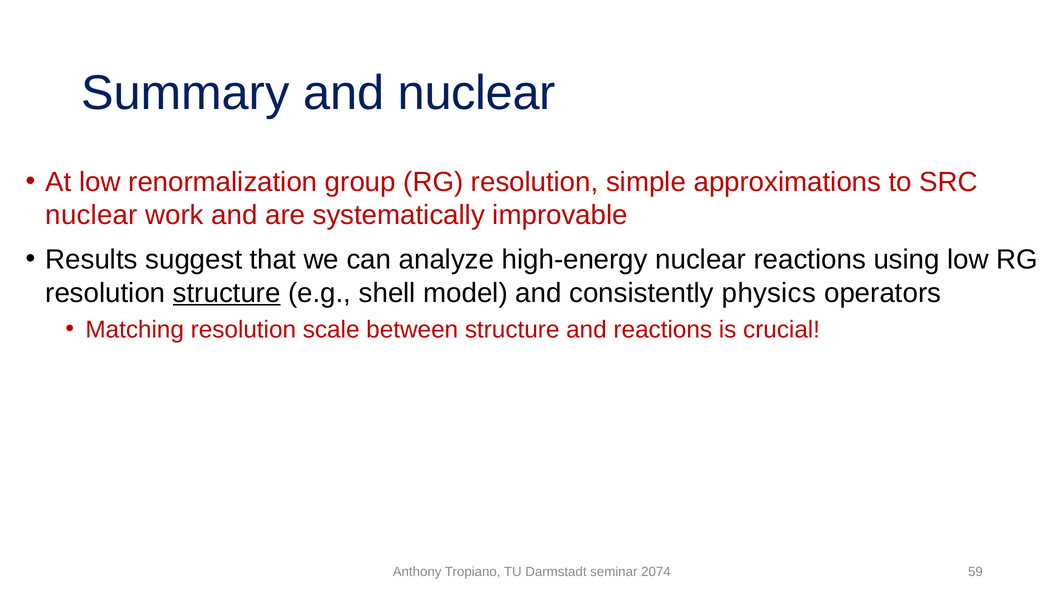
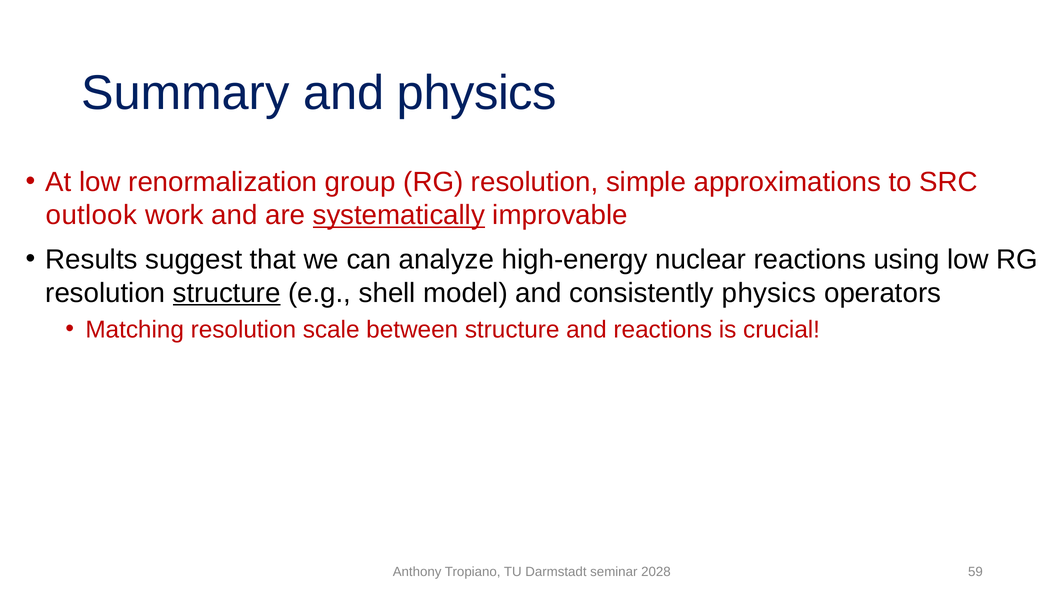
and nuclear: nuclear -> physics
nuclear at (91, 215): nuclear -> outlook
systematically underline: none -> present
2074: 2074 -> 2028
